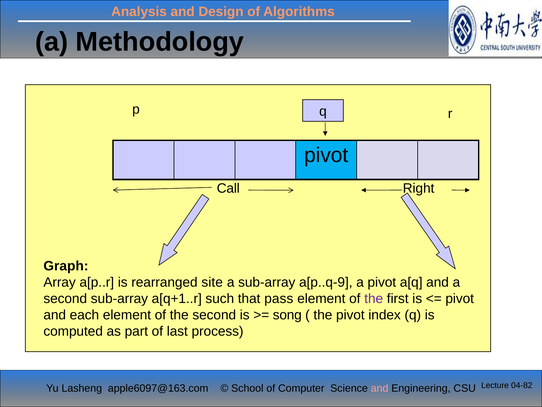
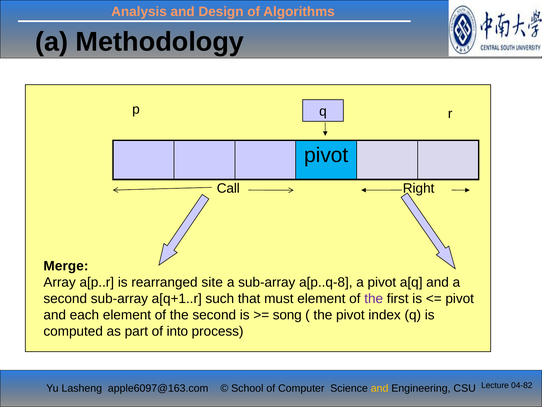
Graph: Graph -> Merge
a[p..q-9: a[p..q-9 -> a[p..q-8
pass: pass -> must
last: last -> into
and at (380, 388) colour: pink -> yellow
